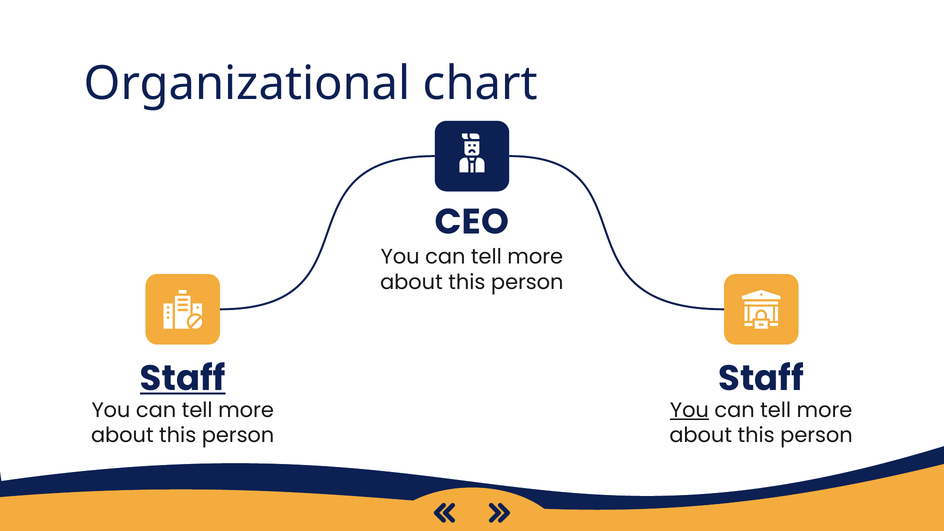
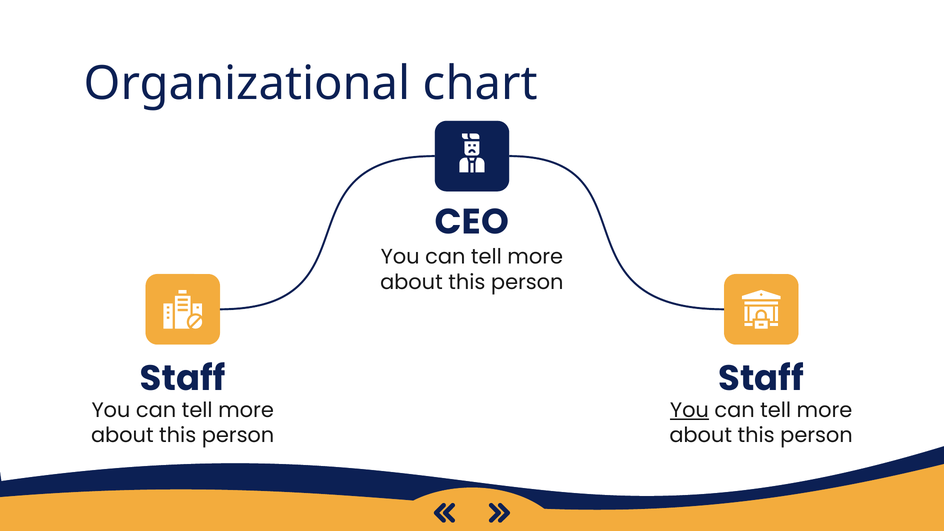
Staff at (183, 378) underline: present -> none
